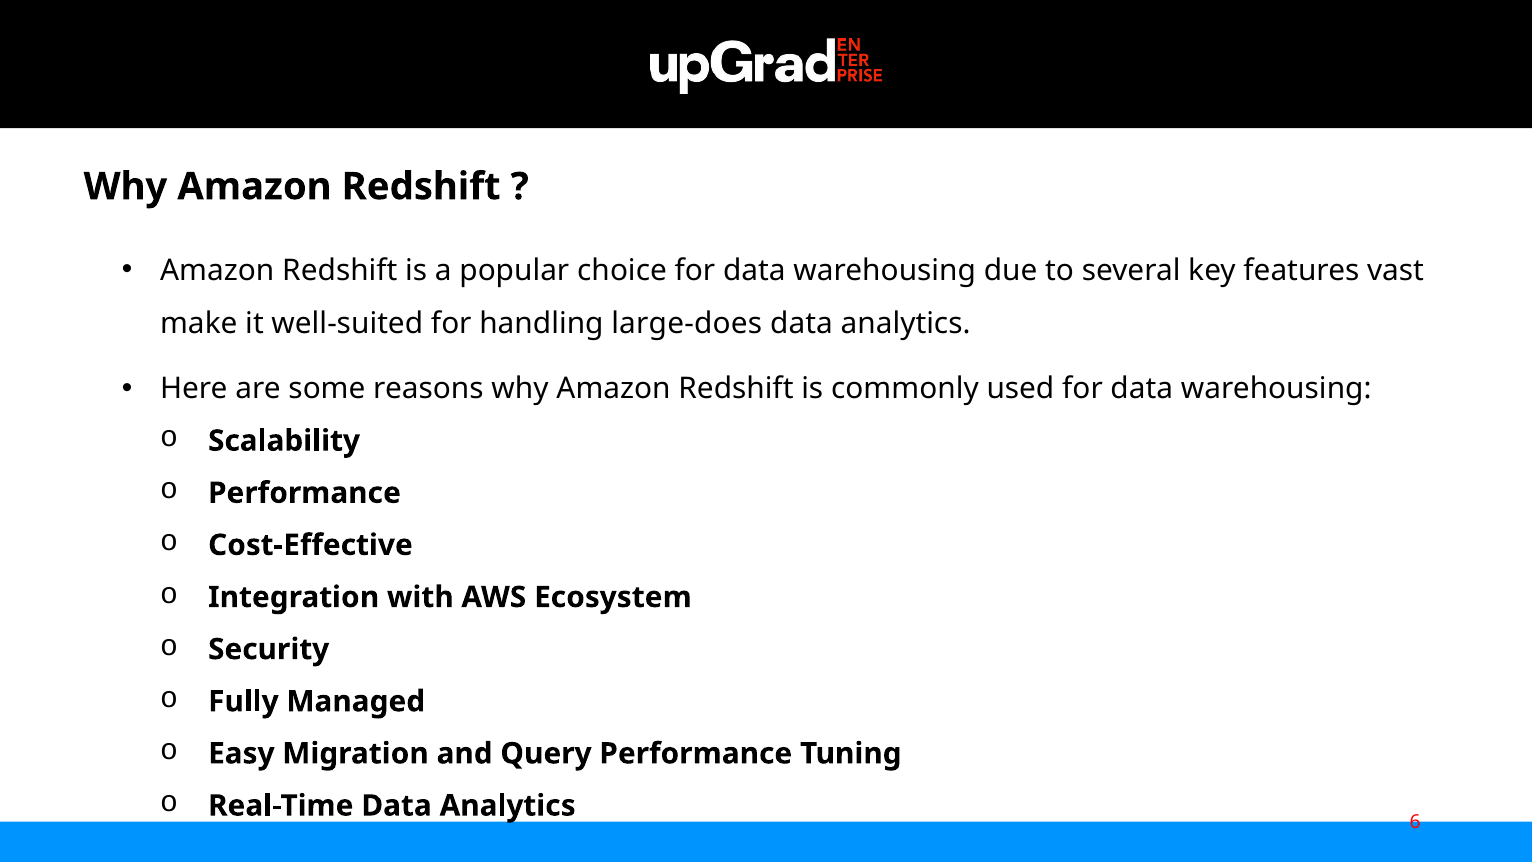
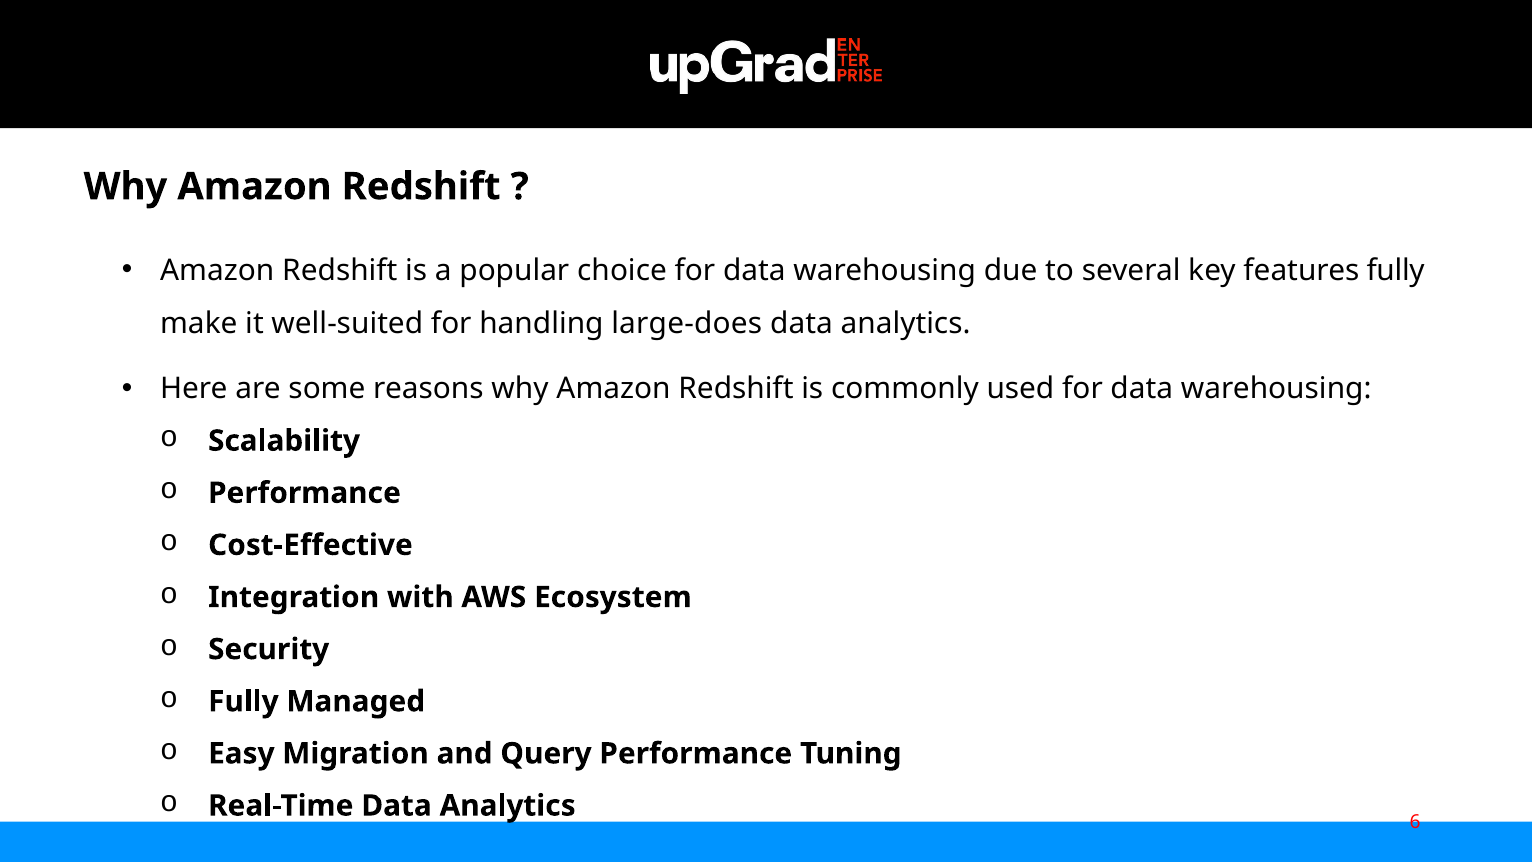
features vast: vast -> fully
